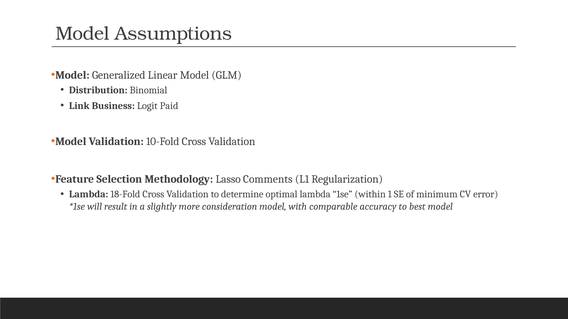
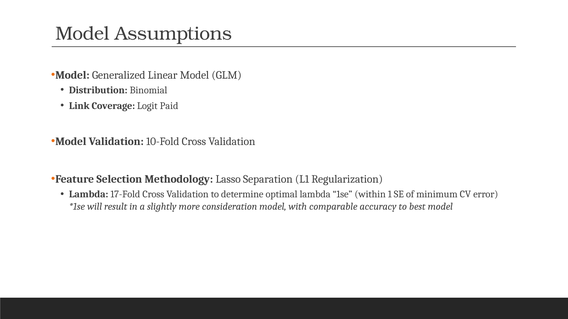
Business: Business -> Coverage
Comments: Comments -> Separation
18-Fold: 18-Fold -> 17-Fold
